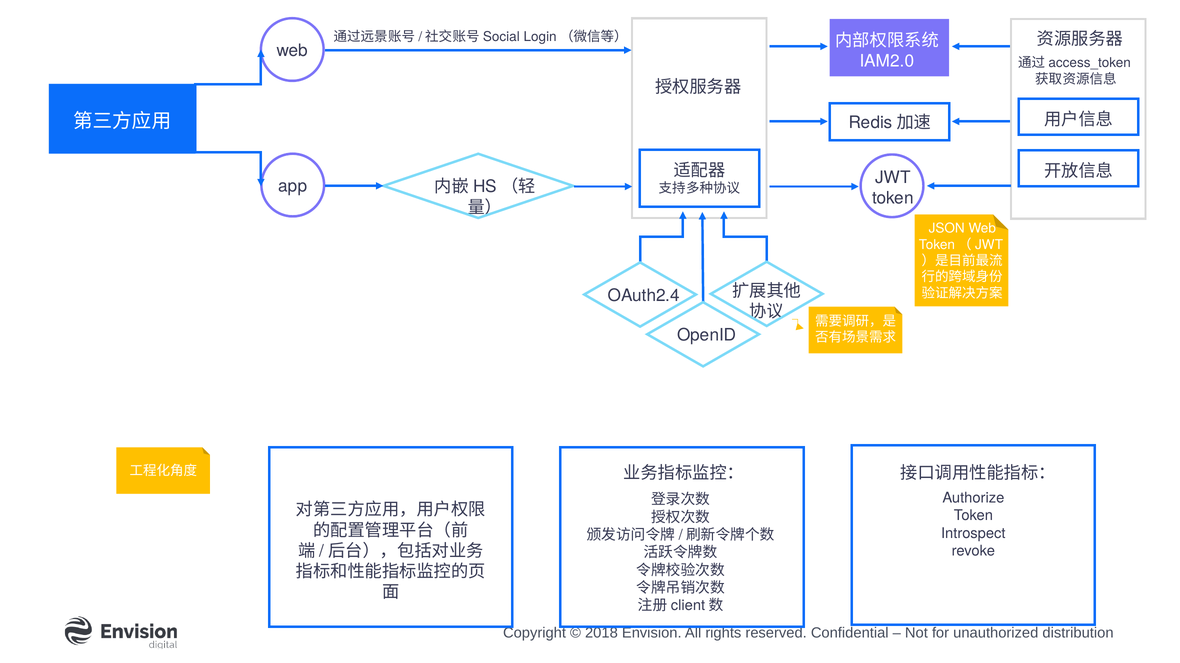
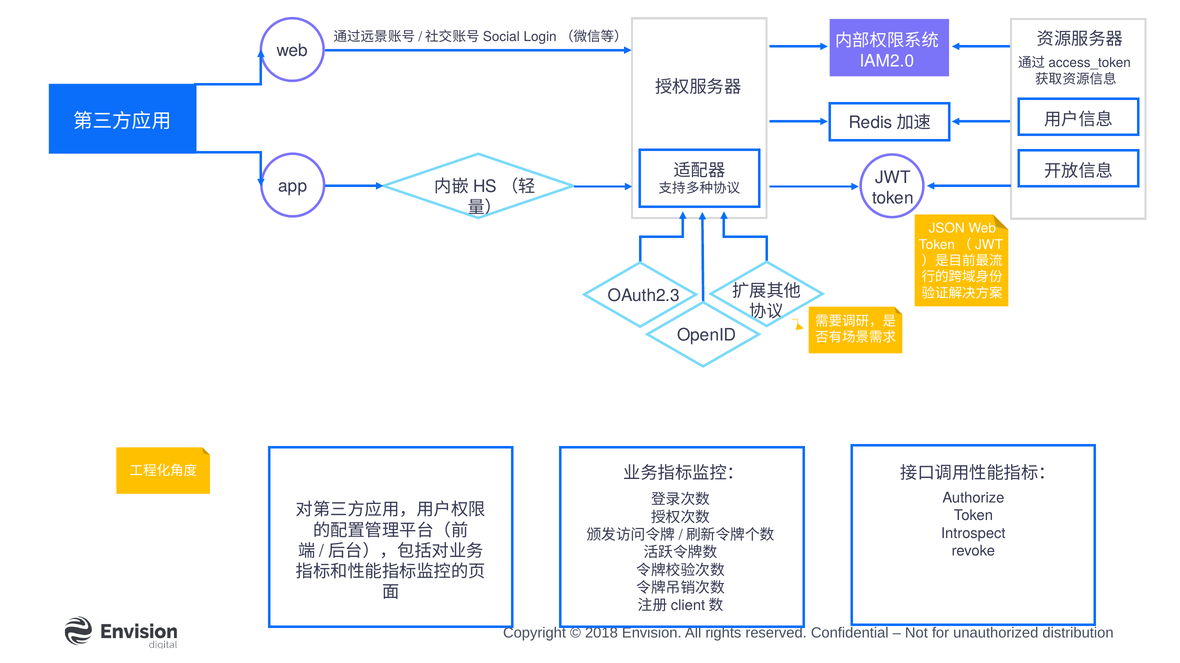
OAuth2.4: OAuth2.4 -> OAuth2.3
